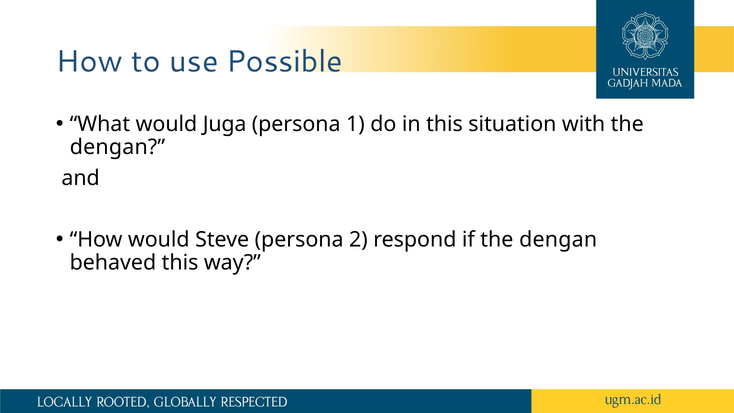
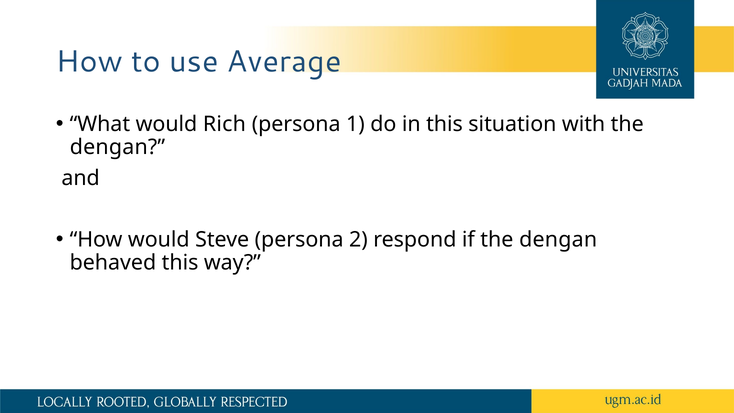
Possible: Possible -> Average
Juga: Juga -> Rich
